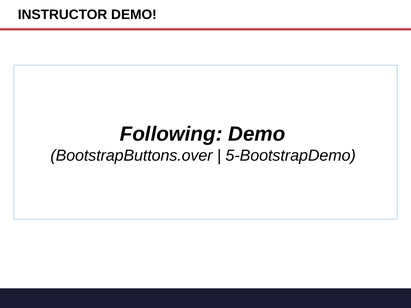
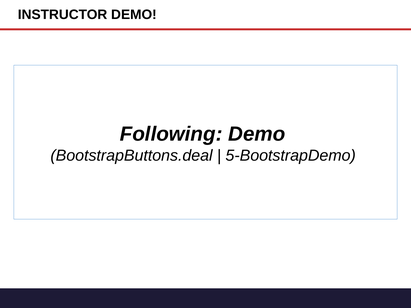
BootstrapButtons.over: BootstrapButtons.over -> BootstrapButtons.deal
